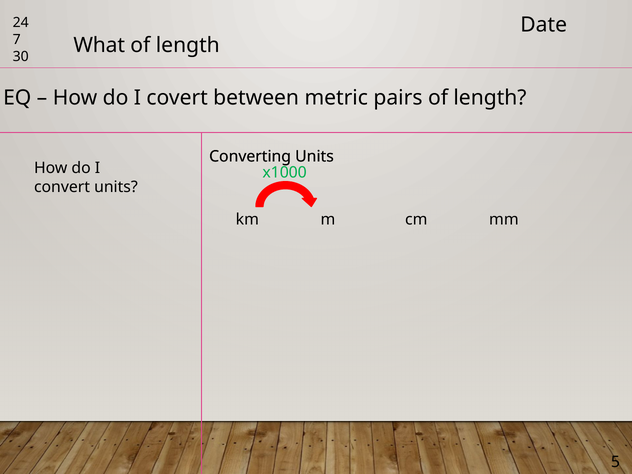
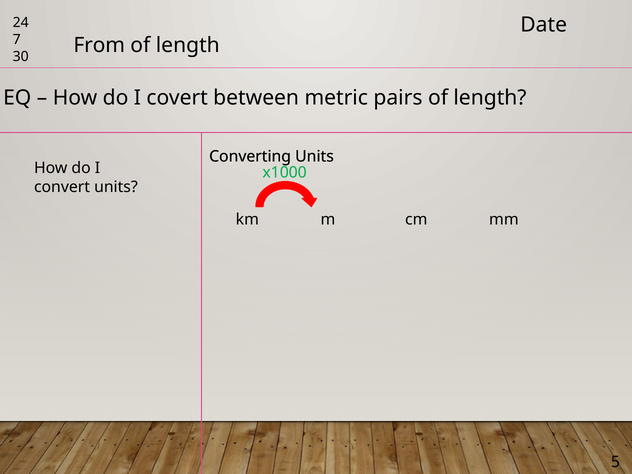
What: What -> From
